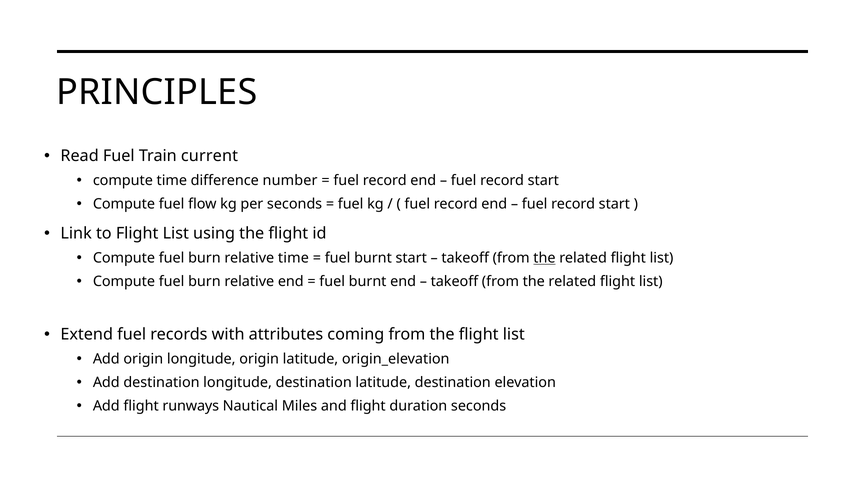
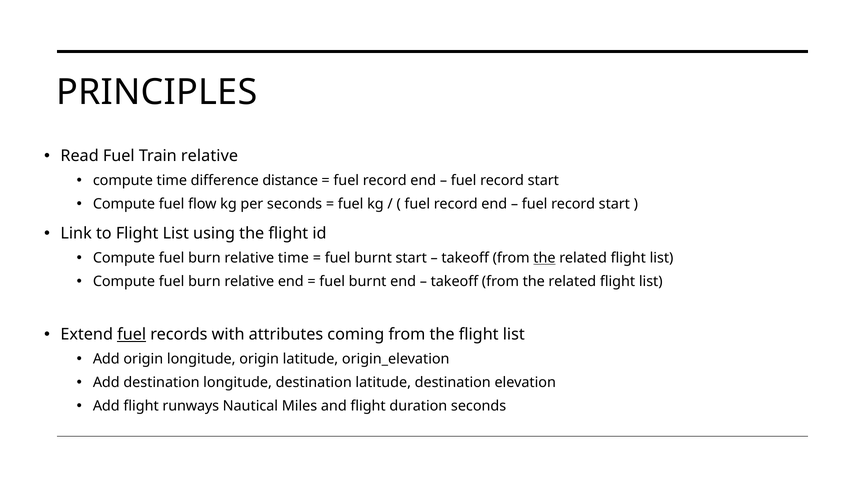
Train current: current -> relative
number: number -> distance
fuel at (132, 334) underline: none -> present
